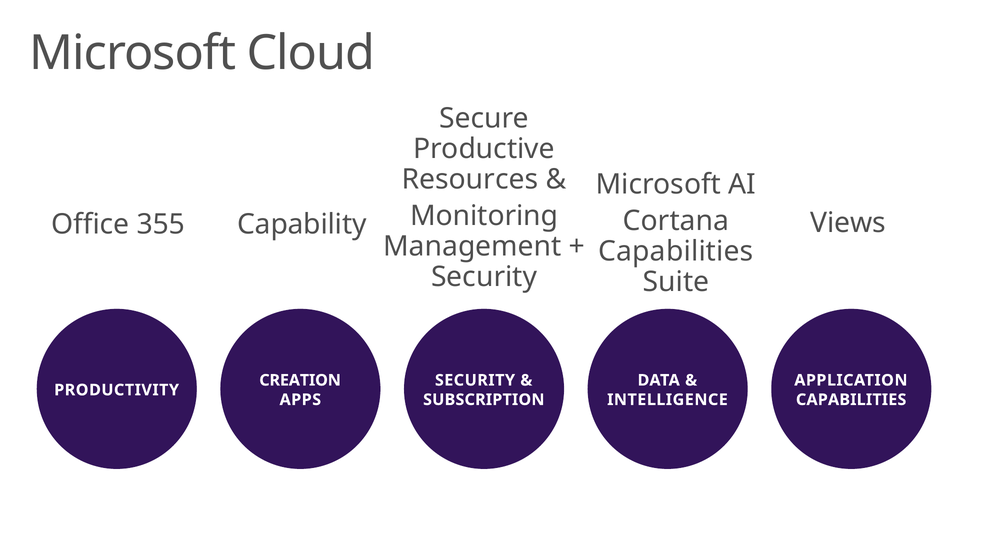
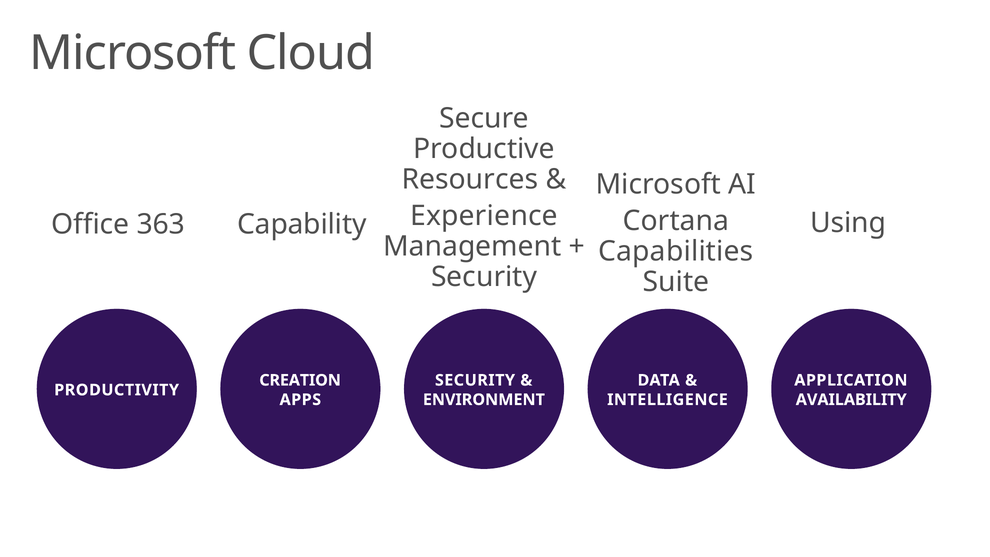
Monitoring: Monitoring -> Experience
Views: Views -> Using
355: 355 -> 363
SUBSCRIPTION: SUBSCRIPTION -> ENVIRONMENT
CAPABILITIES at (851, 400): CAPABILITIES -> AVAILABILITY
